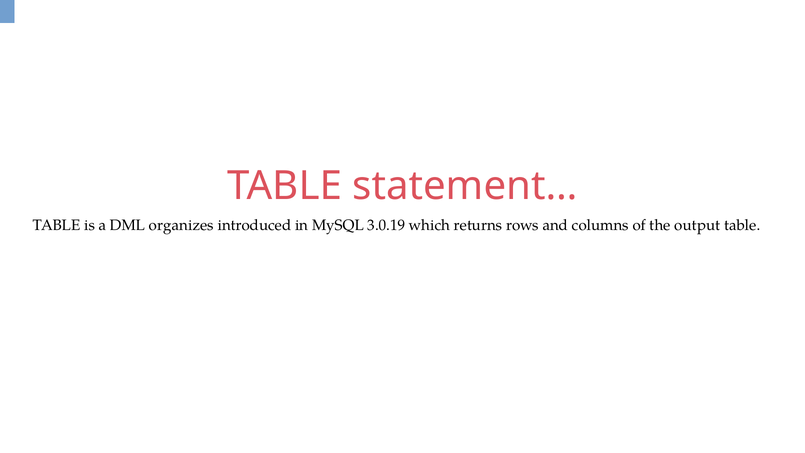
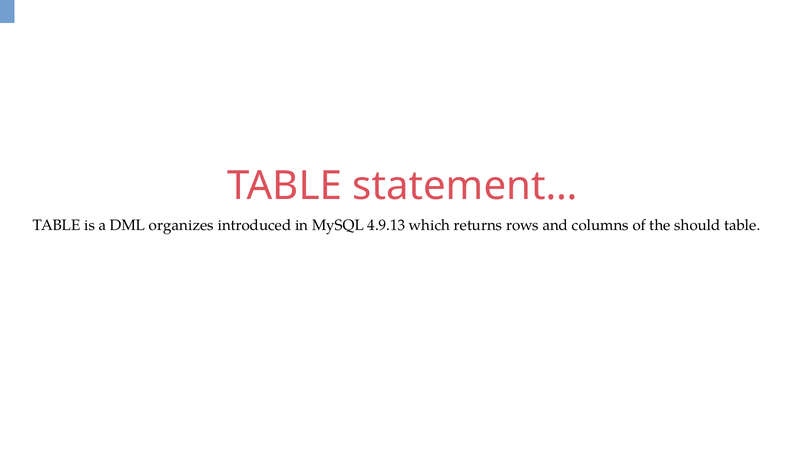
3.0.19: 3.0.19 -> 4.9.13
output: output -> should
